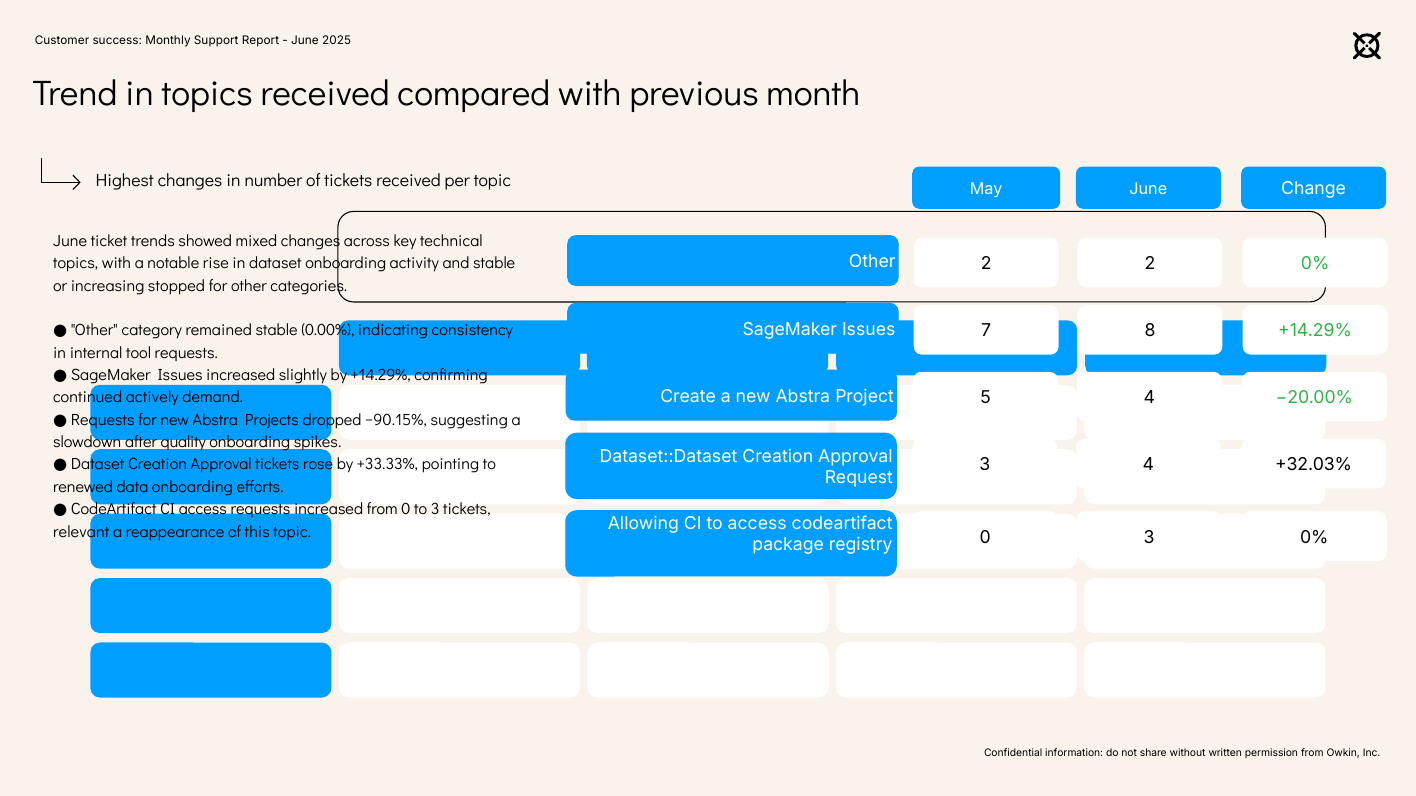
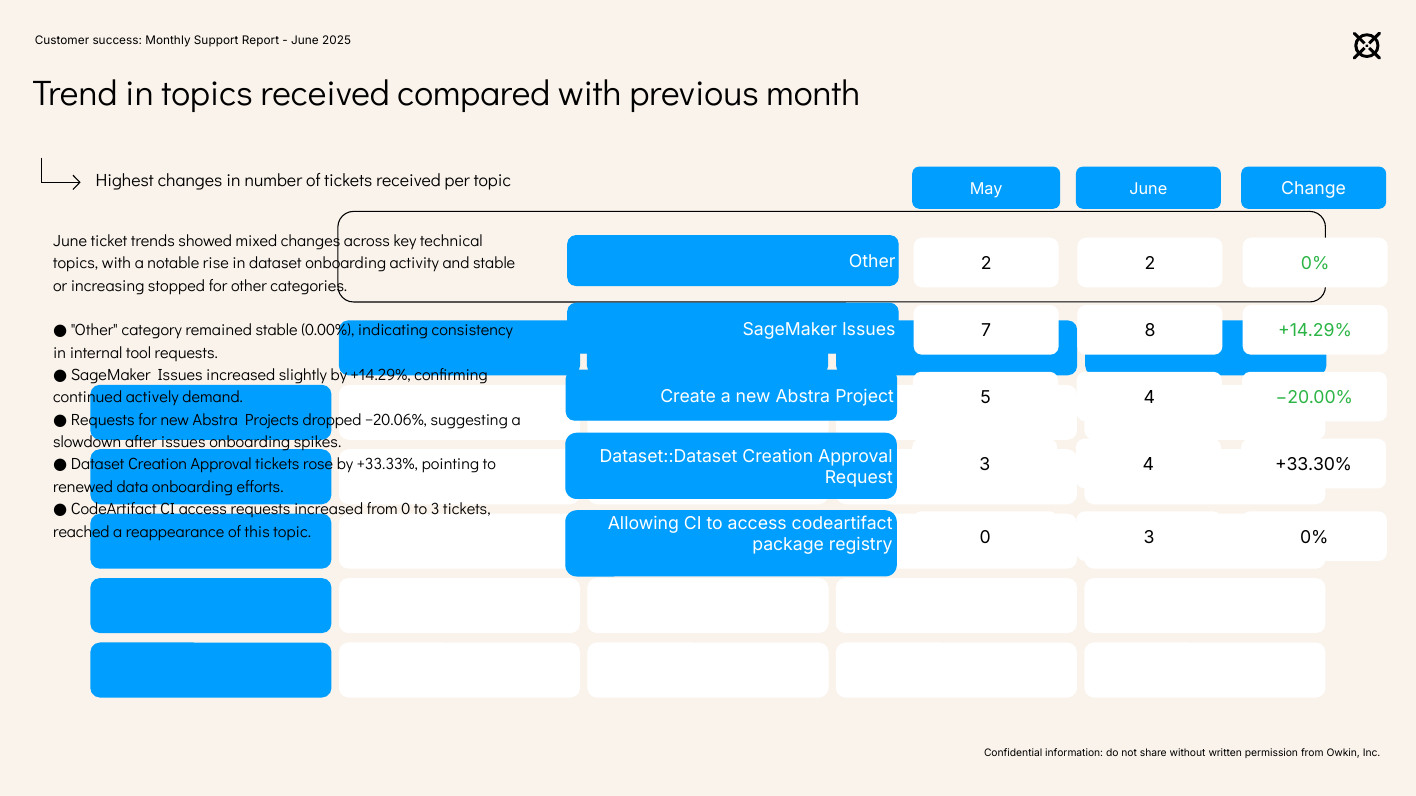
−90.15%: −90.15% -> −20.06%
after quality: quality -> issues
+32.03%: +32.03% -> +33.30%
relevant: relevant -> reached
